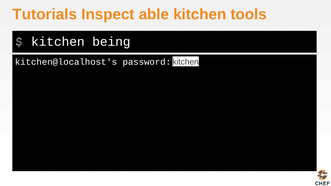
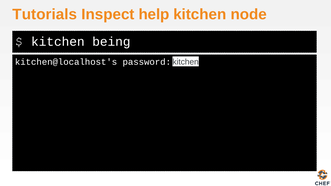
able: able -> help
tools: tools -> node
